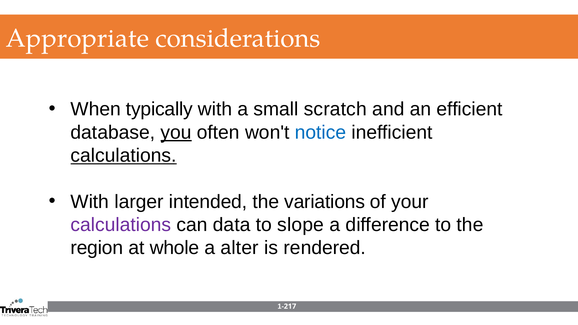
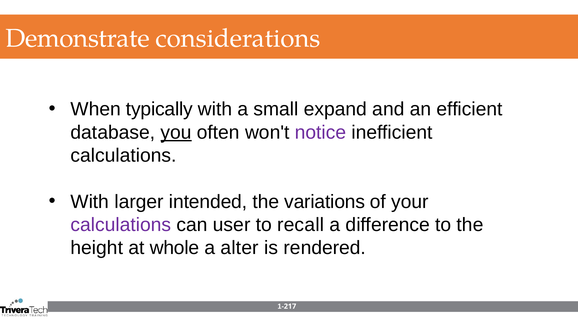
Appropriate: Appropriate -> Demonstrate
scratch: scratch -> expand
notice colour: blue -> purple
calculations at (124, 156) underline: present -> none
data: data -> user
slope: slope -> recall
region: region -> height
